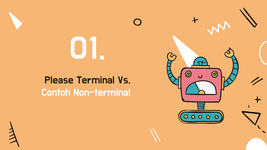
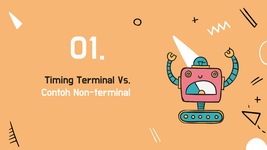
Please: Please -> Timing
